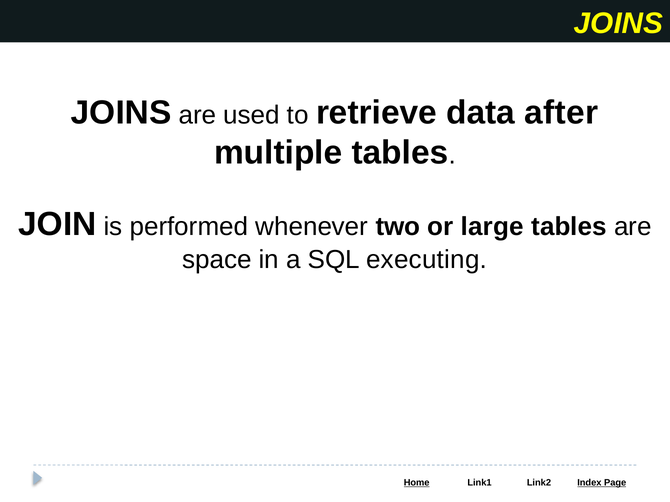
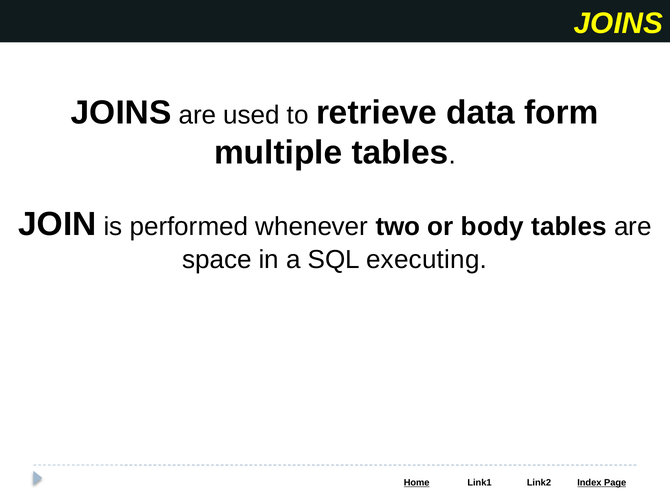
after: after -> form
large: large -> body
